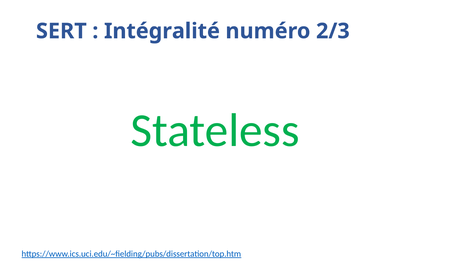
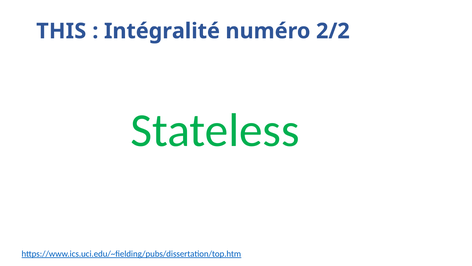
SERT: SERT -> THIS
2/3: 2/3 -> 2/2
